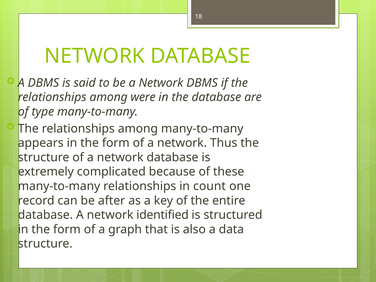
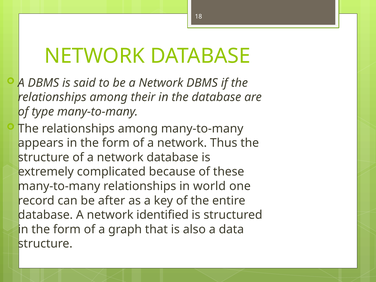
were: were -> their
count: count -> world
